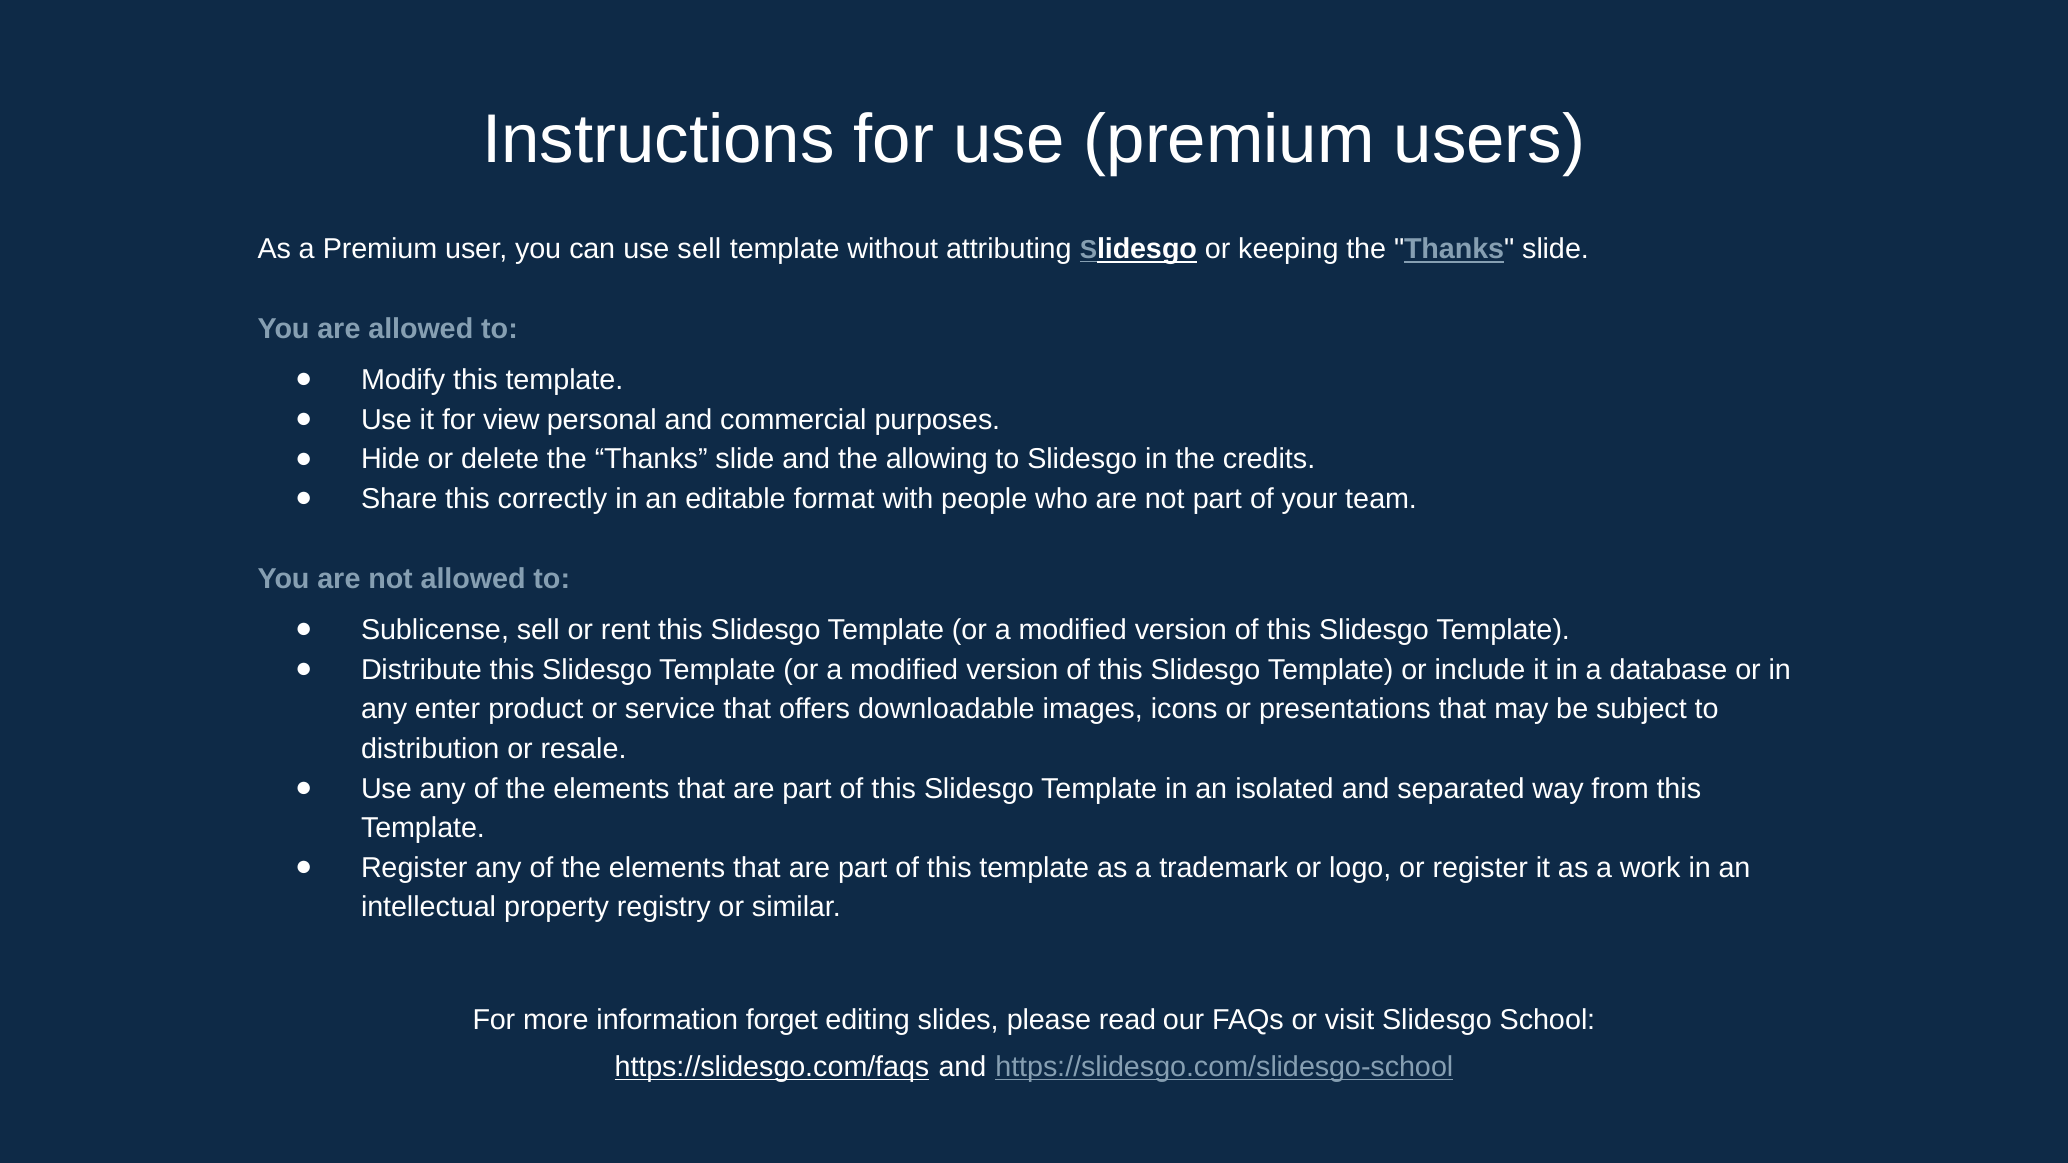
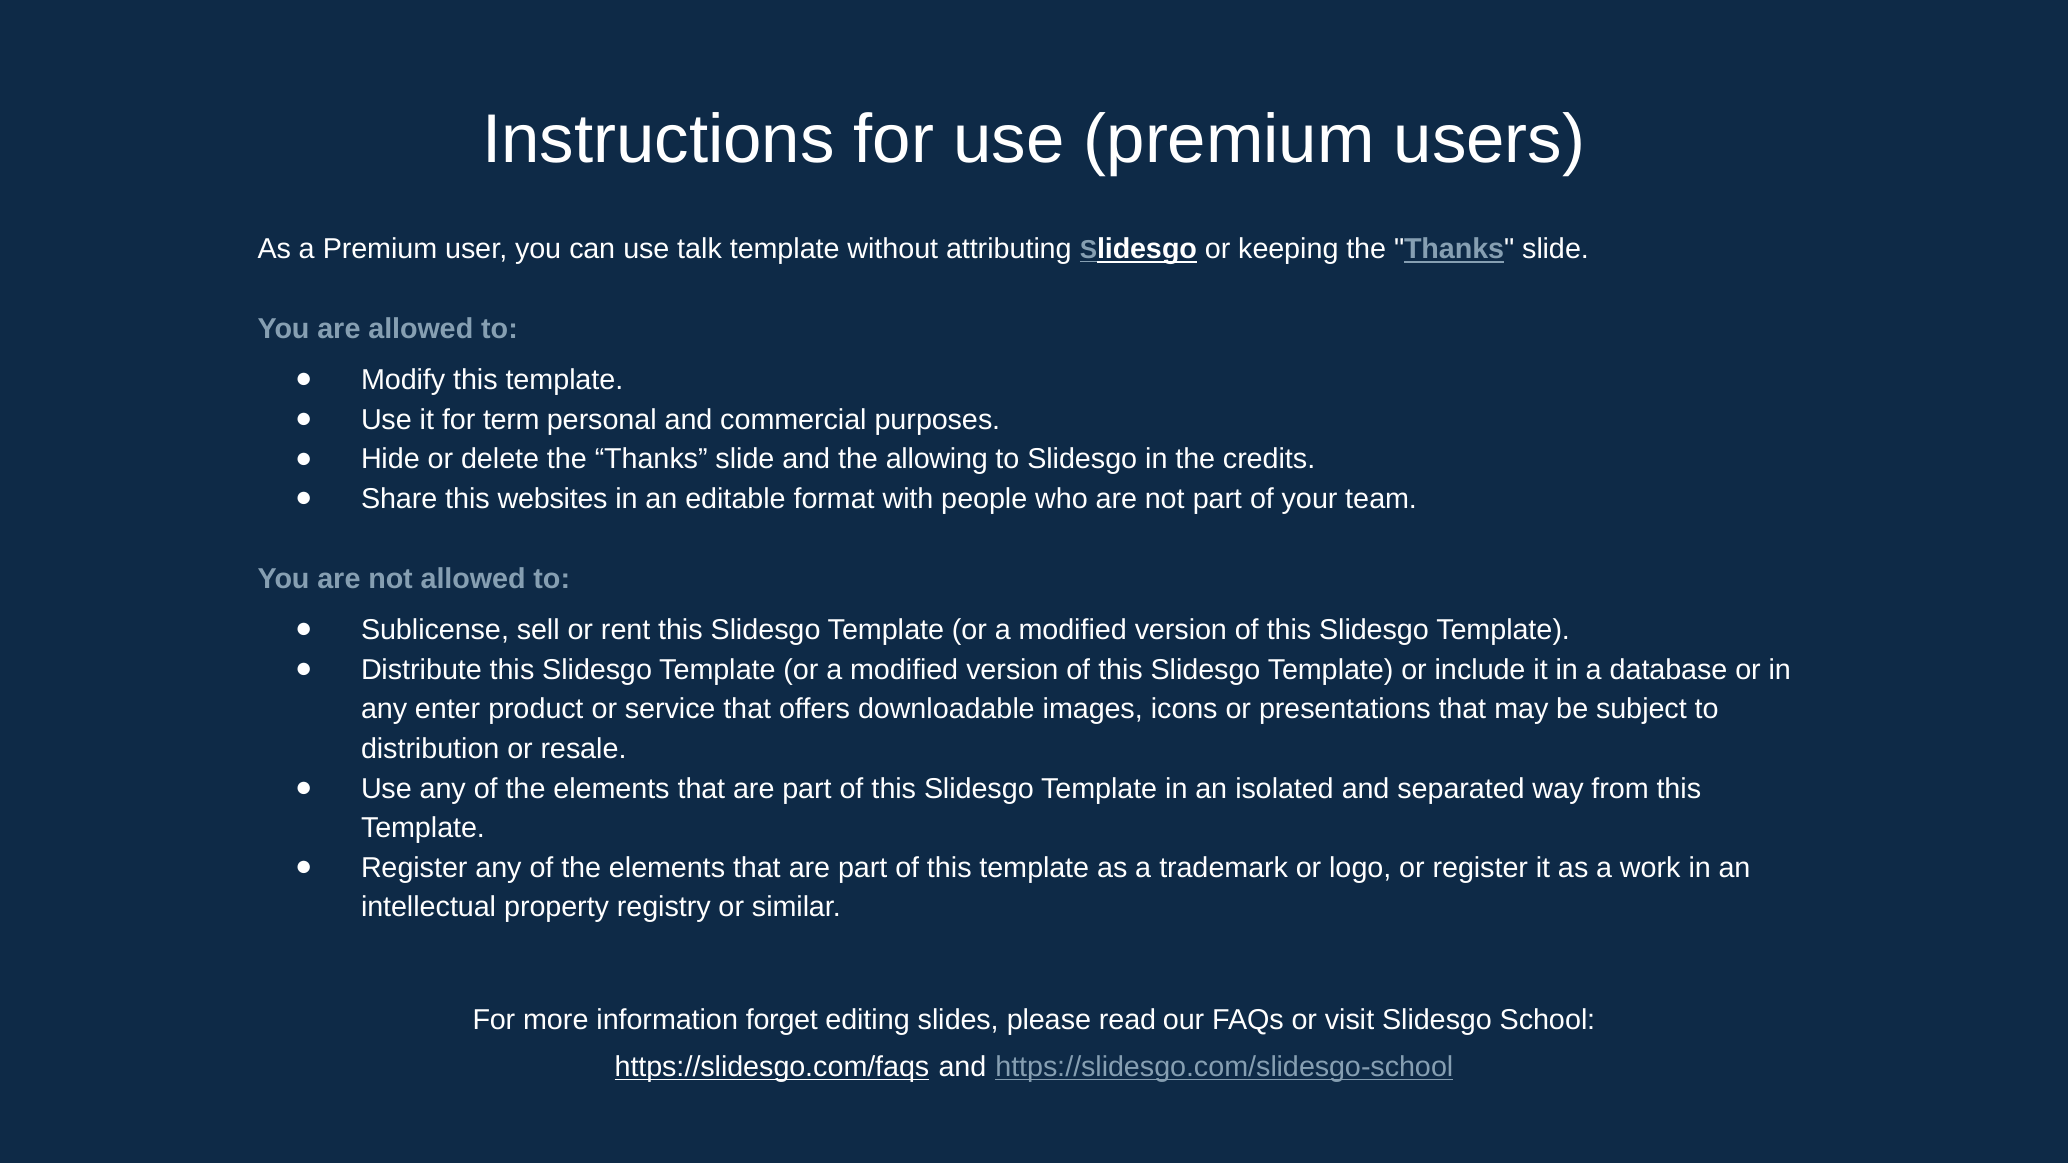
use sell: sell -> talk
view: view -> term
correctly: correctly -> websites
